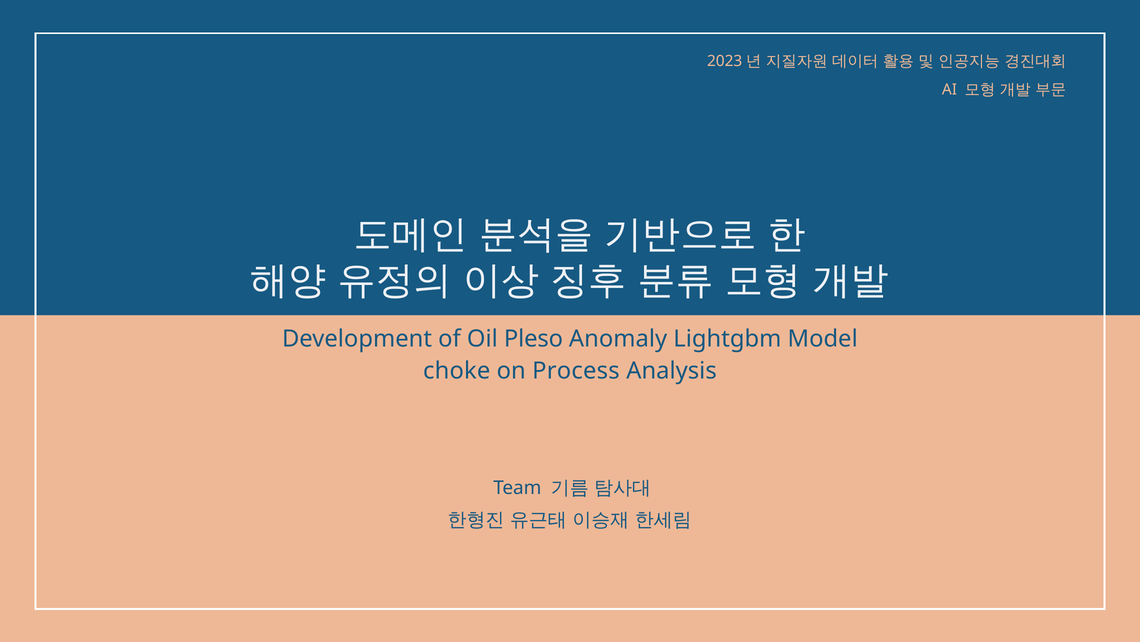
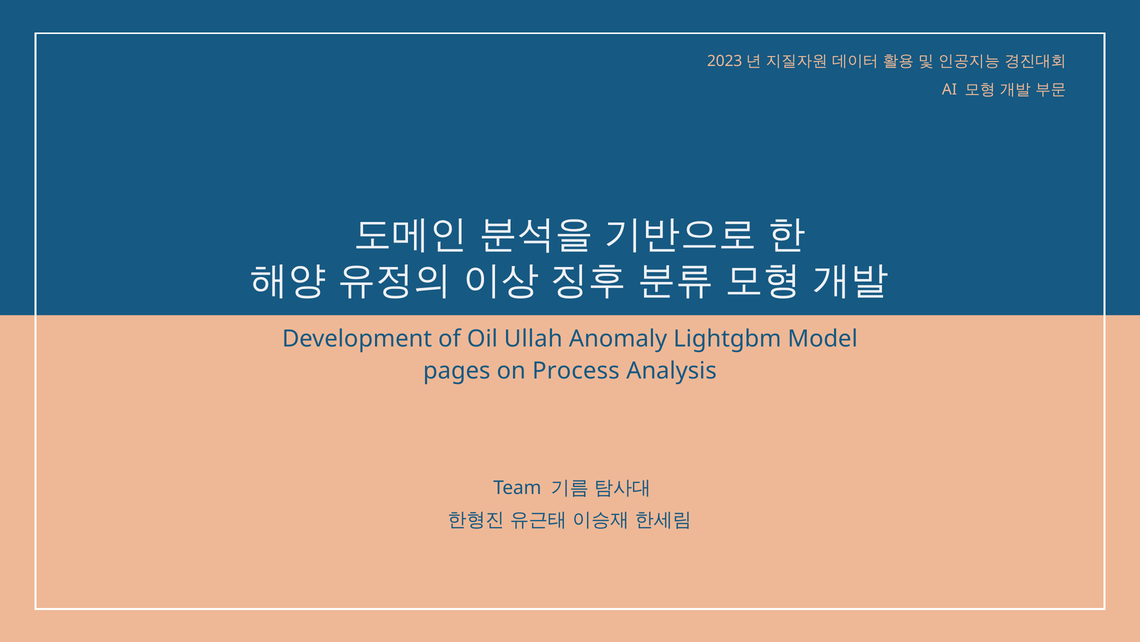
Pleso: Pleso -> Ullah
choke: choke -> pages
